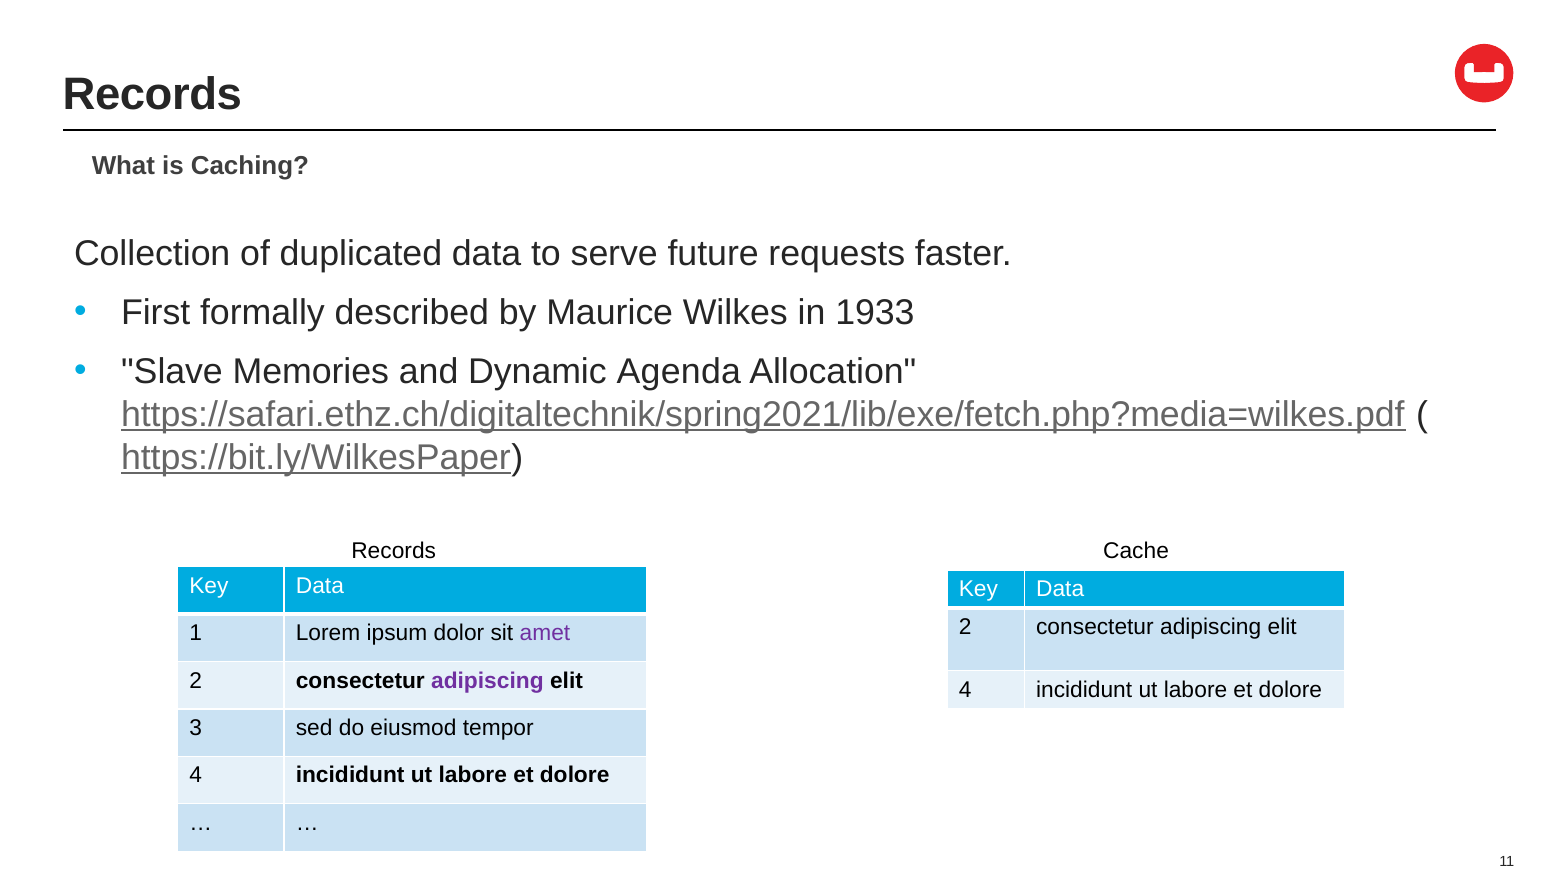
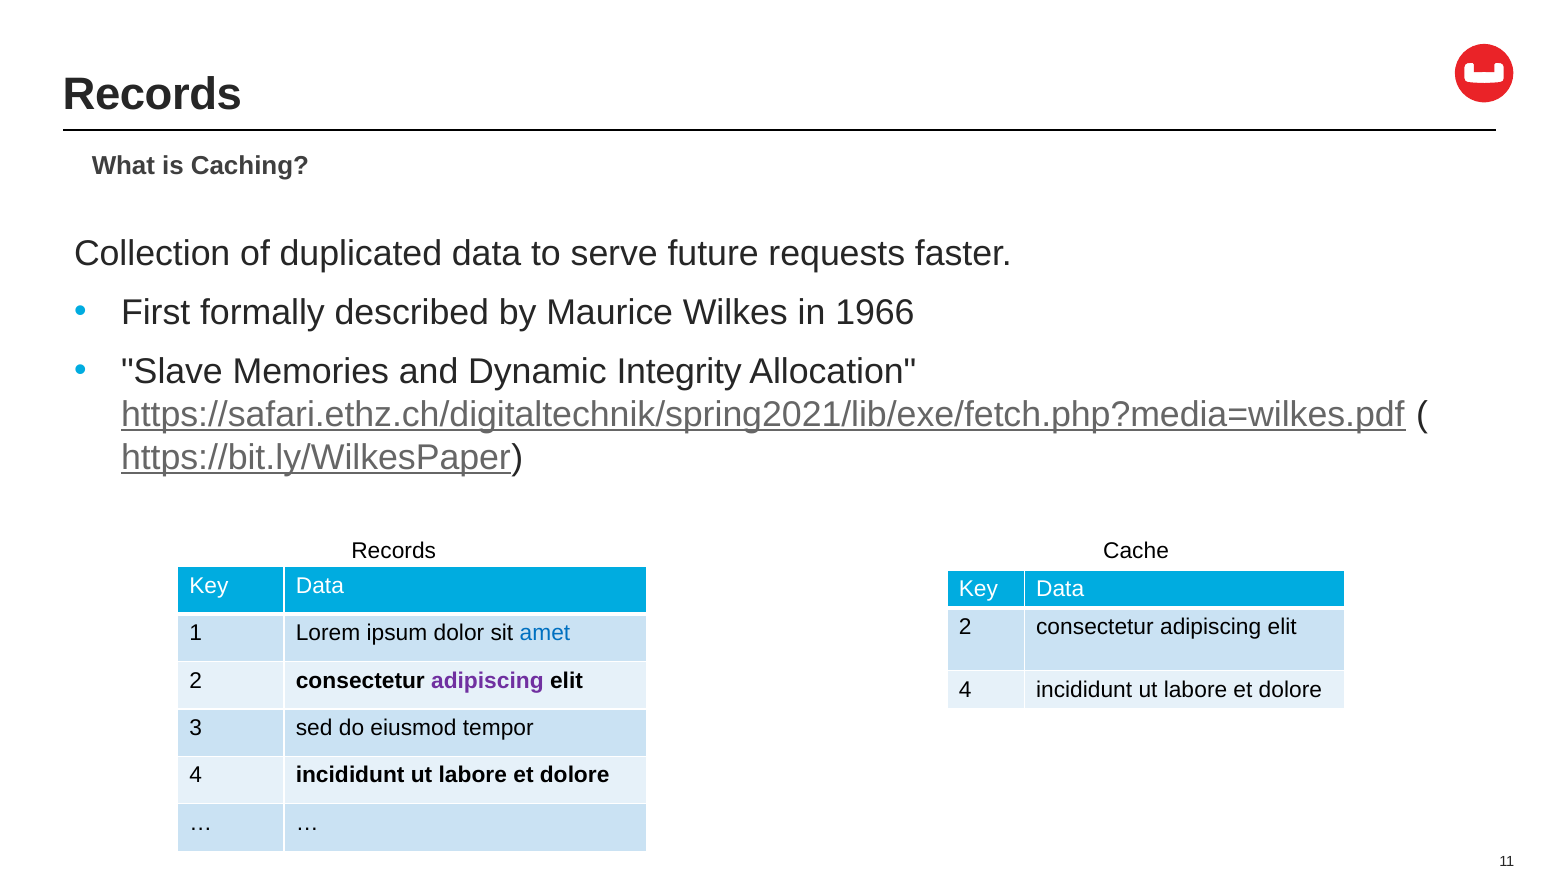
1933: 1933 -> 1966
Agenda: Agenda -> Integrity
amet colour: purple -> blue
